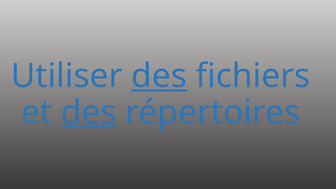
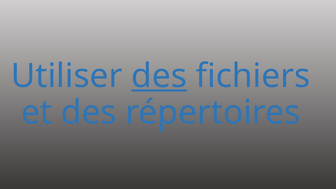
des at (89, 112) underline: present -> none
